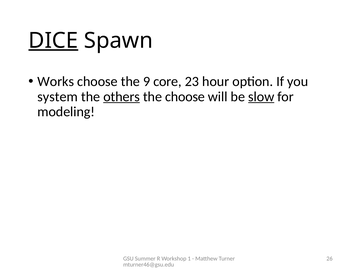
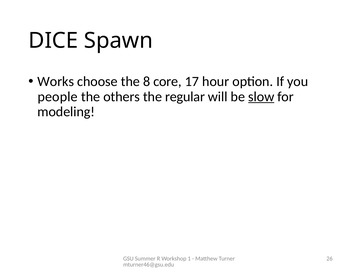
DICE underline: present -> none
9: 9 -> 8
23: 23 -> 17
system: system -> people
others underline: present -> none
the choose: choose -> regular
